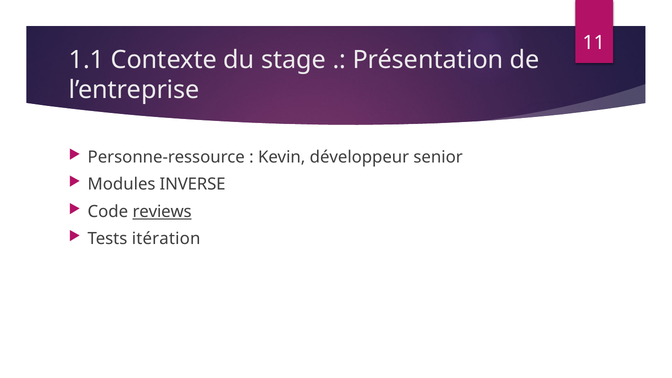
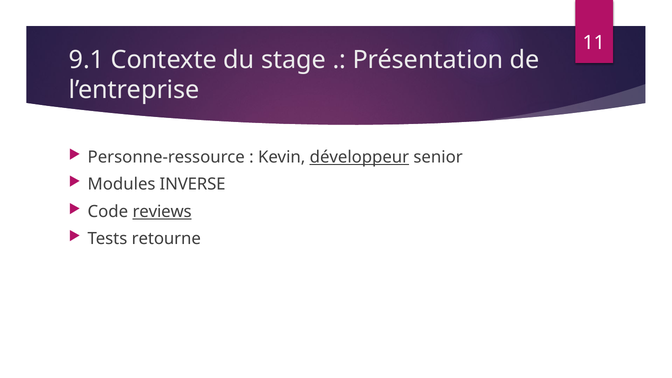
1.1: 1.1 -> 9.1
développeur underline: none -> present
itération: itération -> retourne
